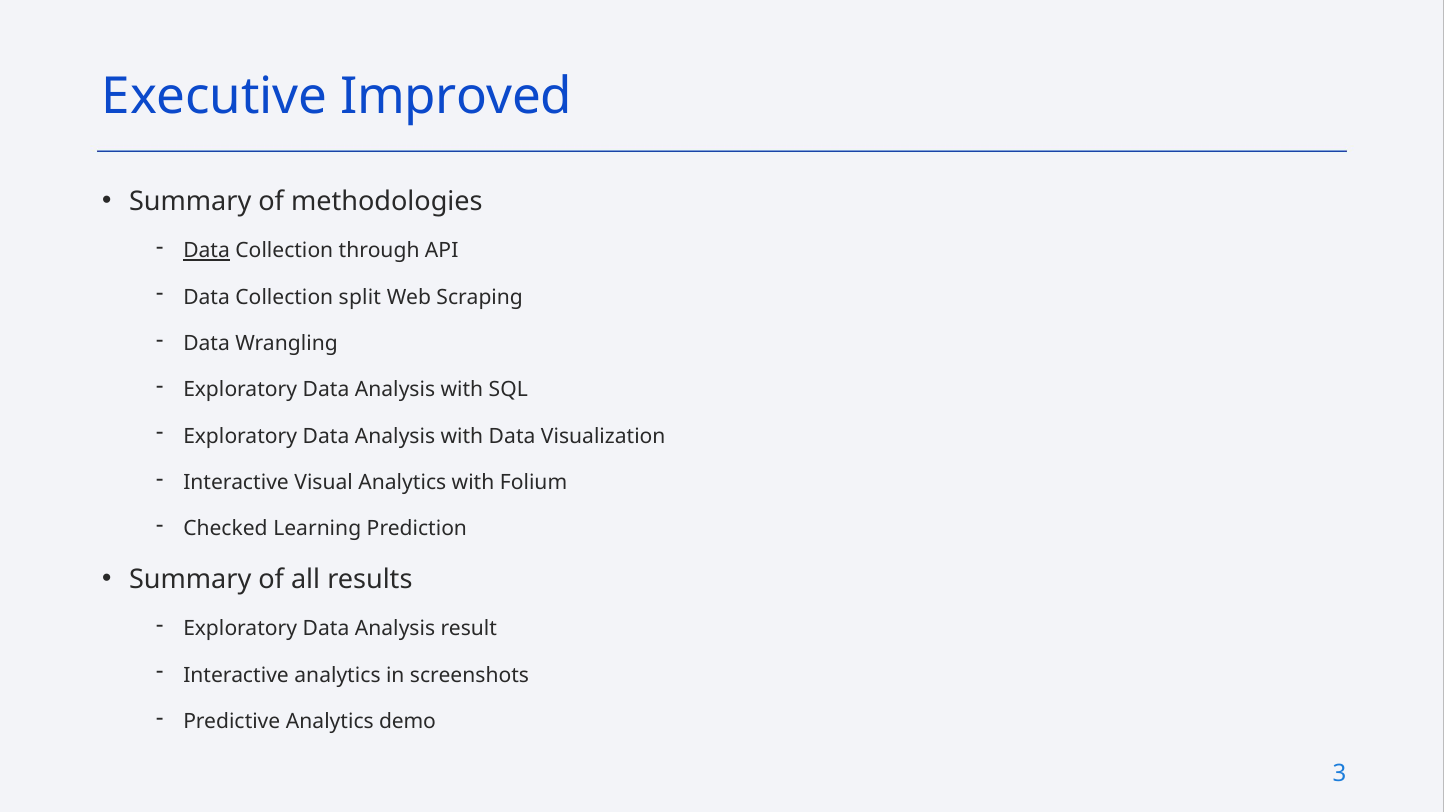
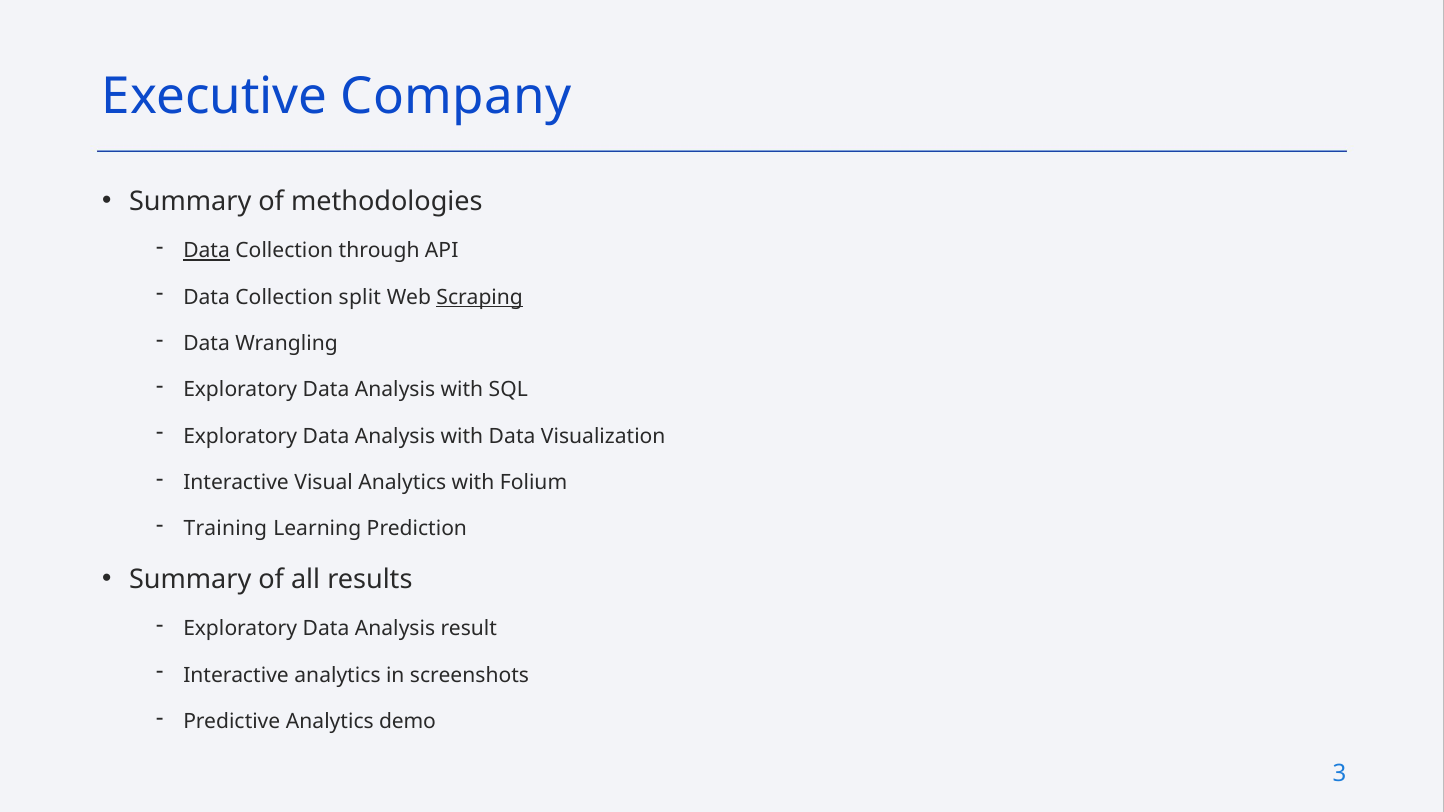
Improved: Improved -> Company
Scraping underline: none -> present
Checked: Checked -> Training
